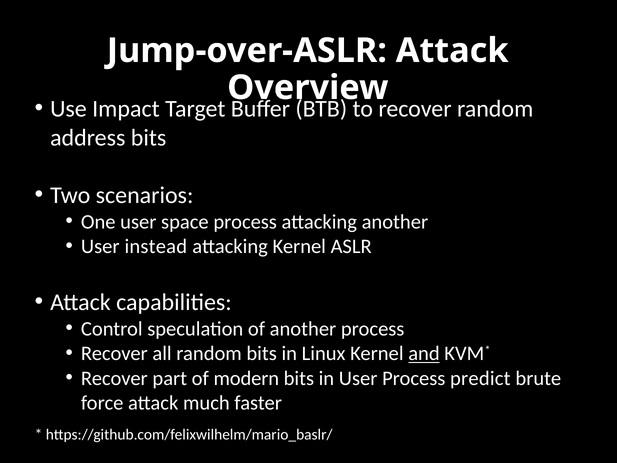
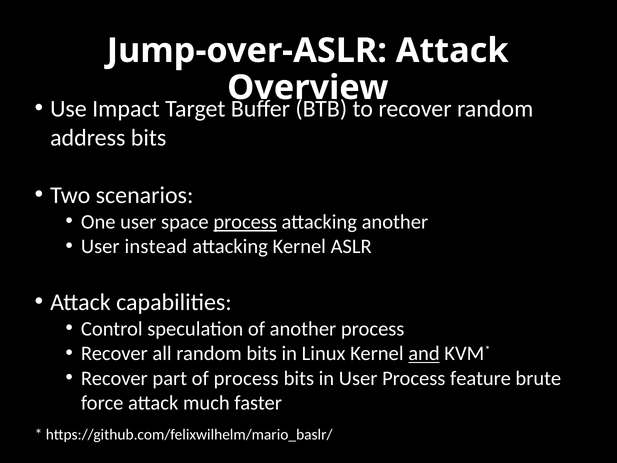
process at (245, 222) underline: none -> present
of modern: modern -> process
predict: predict -> feature
